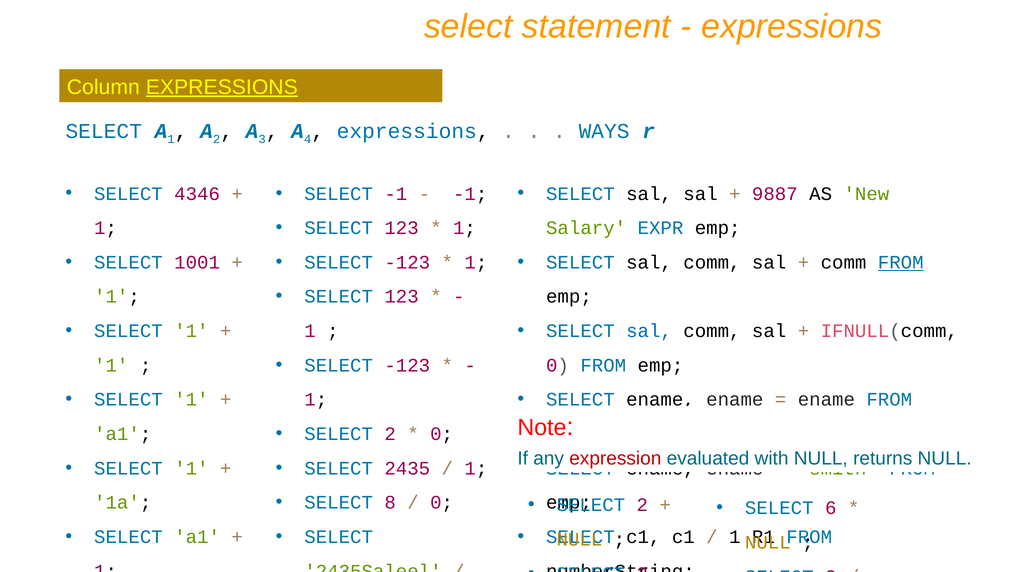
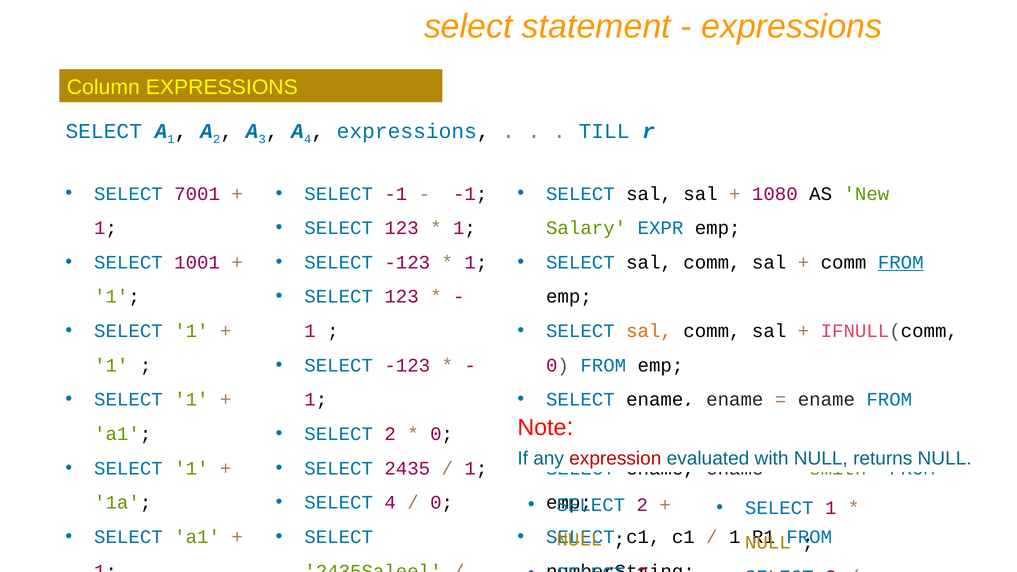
EXPRESSIONS at (222, 87) underline: present -> none
WAYS: WAYS -> TILL
4346: 4346 -> 7001
9887: 9887 -> 1080
sal at (649, 331) colour: blue -> orange
SELECT 8: 8 -> 4
6 at (831, 508): 6 -> 1
